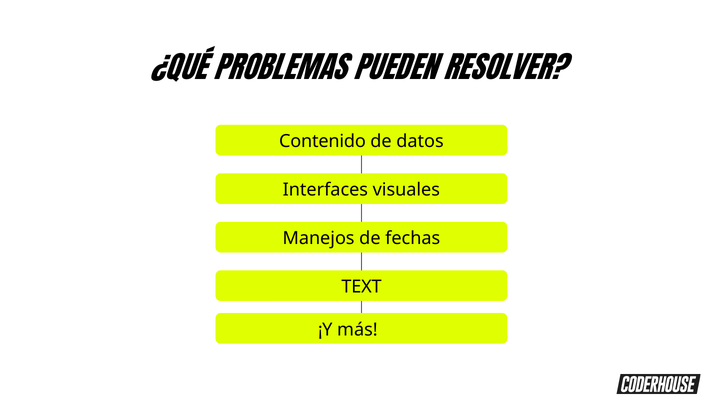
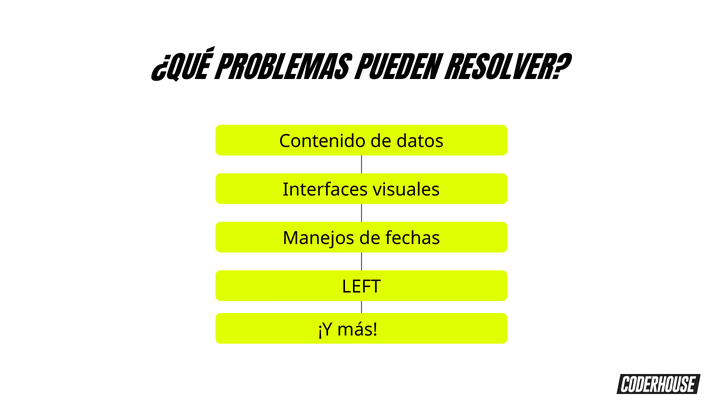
TEXT: TEXT -> LEFT
